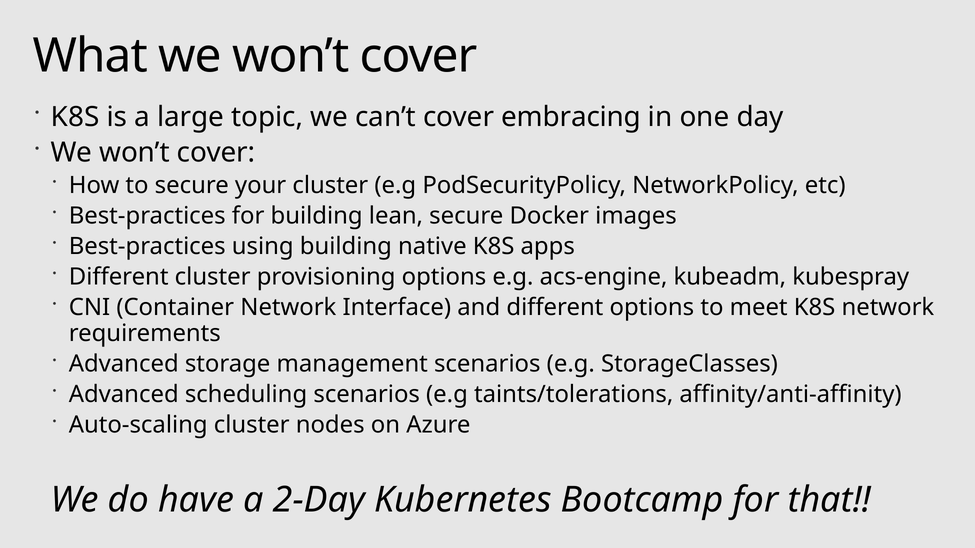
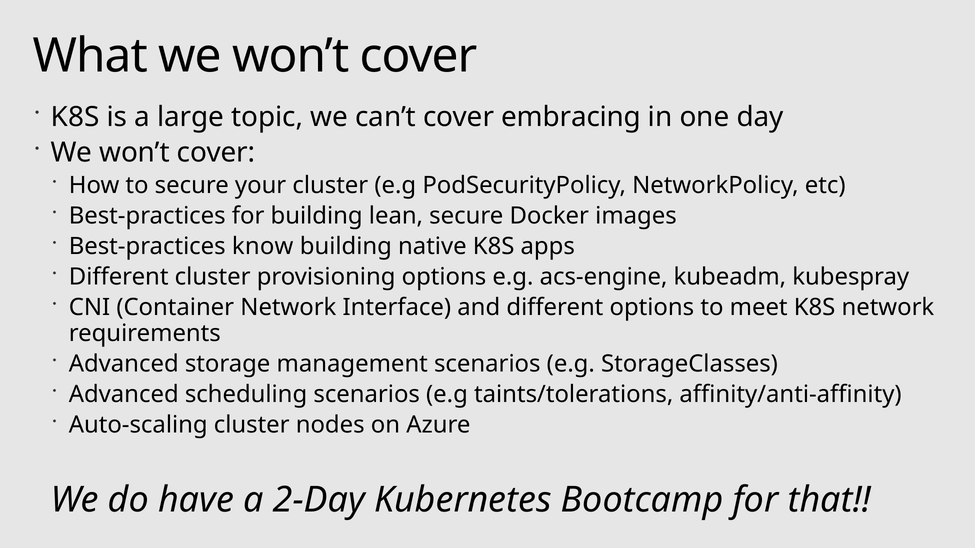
using: using -> know
